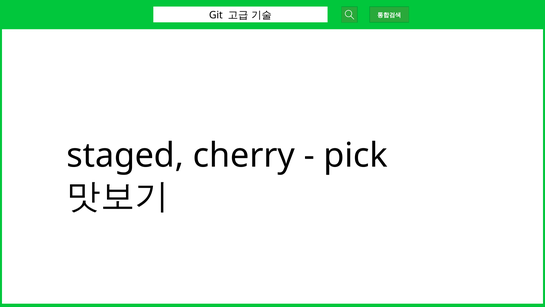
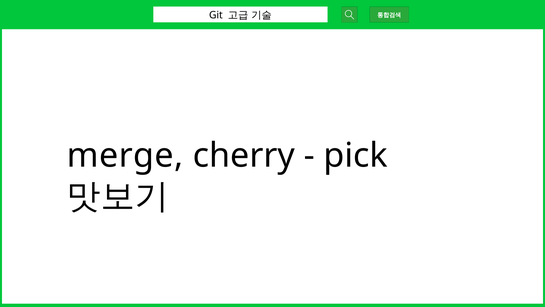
staged: staged -> merge
